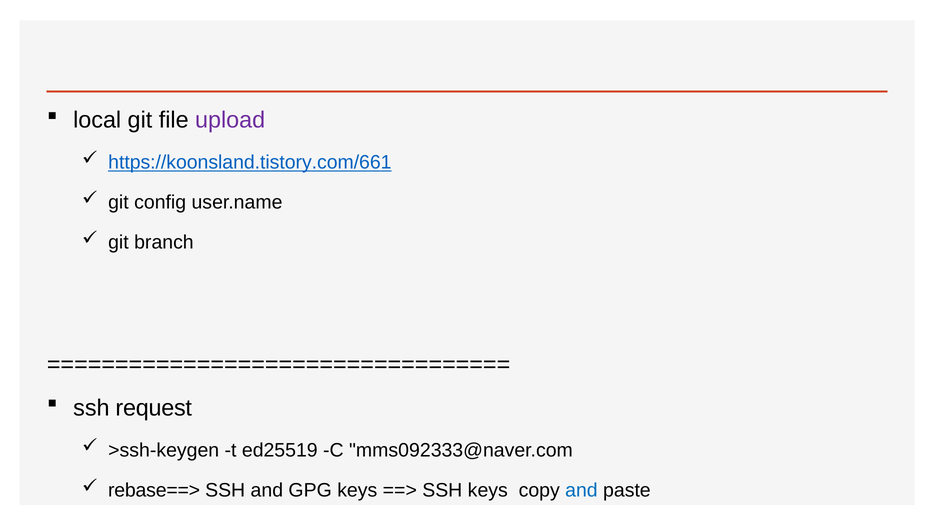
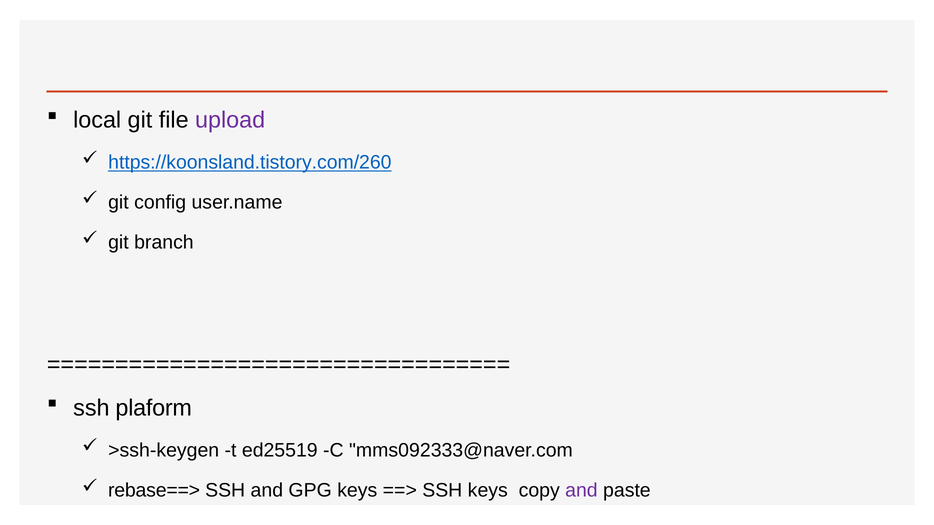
https://koonsland.tistory.com/661: https://koonsland.tistory.com/661 -> https://koonsland.tistory.com/260
request: request -> plaform
and at (581, 491) colour: blue -> purple
